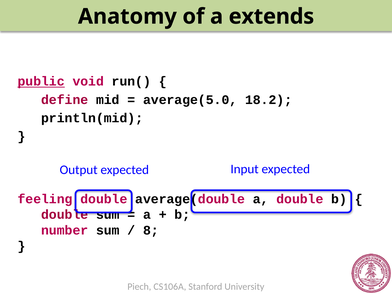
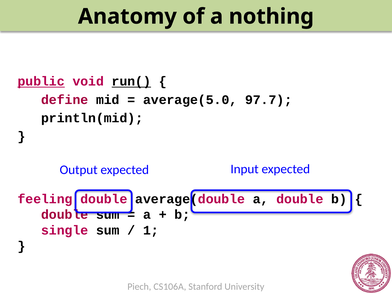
extends: extends -> nothing
run( underline: none -> present
18.2: 18.2 -> 97.7
number: number -> single
8: 8 -> 1
